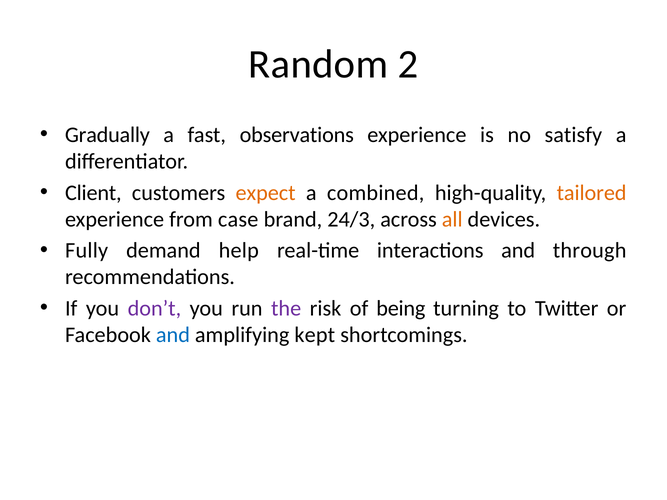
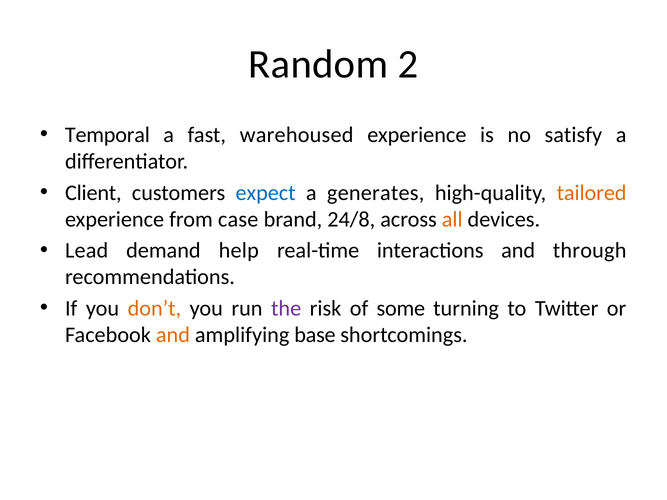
Gradually: Gradually -> Temporal
observations: observations -> warehoused
expect colour: orange -> blue
combined: combined -> generates
24/3: 24/3 -> 24/8
Fully: Fully -> Lead
don’t colour: purple -> orange
being: being -> some
and at (173, 335) colour: blue -> orange
kept: kept -> base
